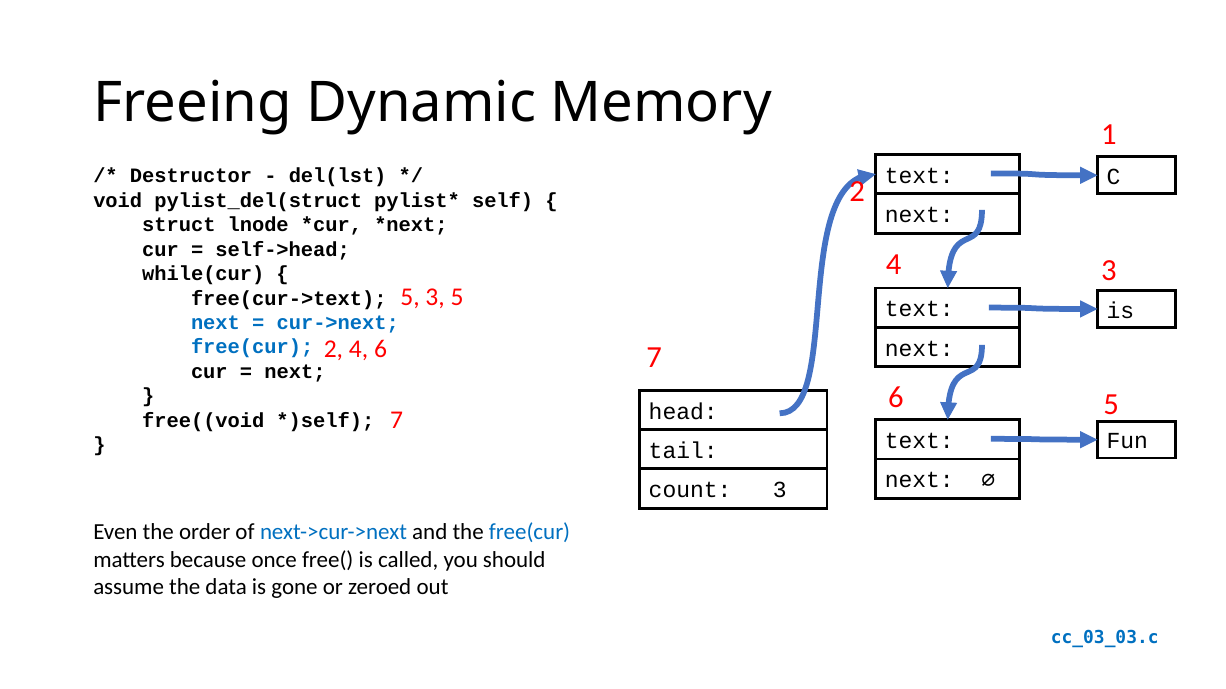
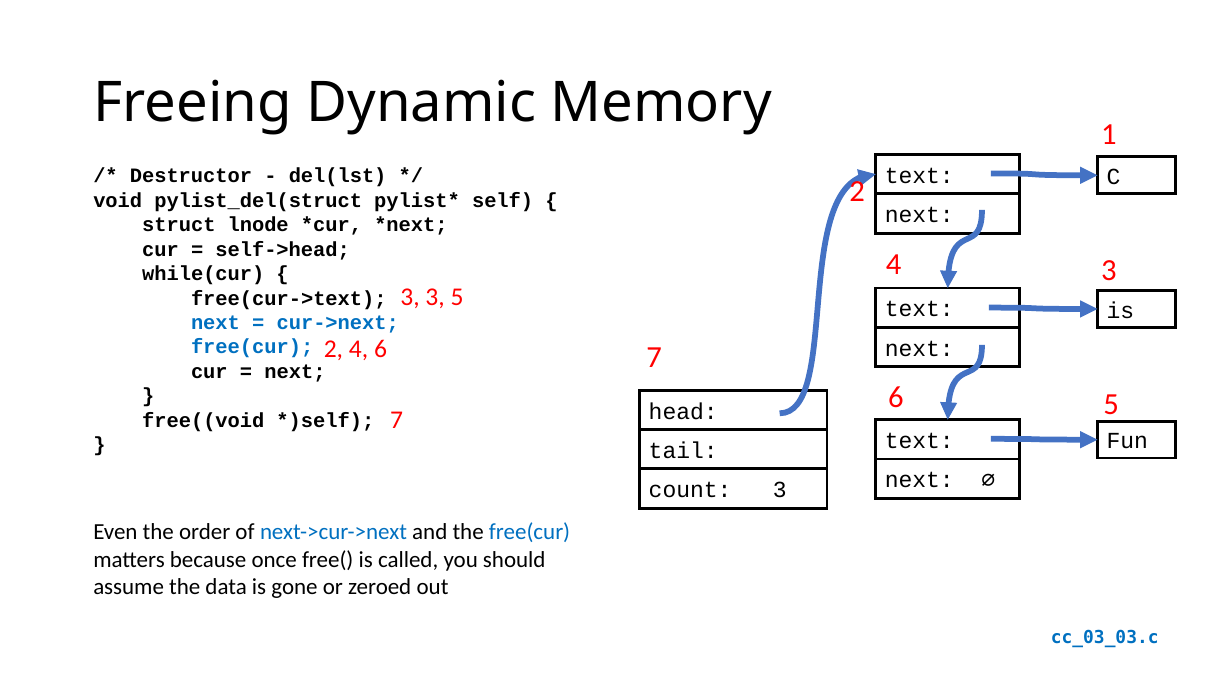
5 at (410, 297): 5 -> 3
